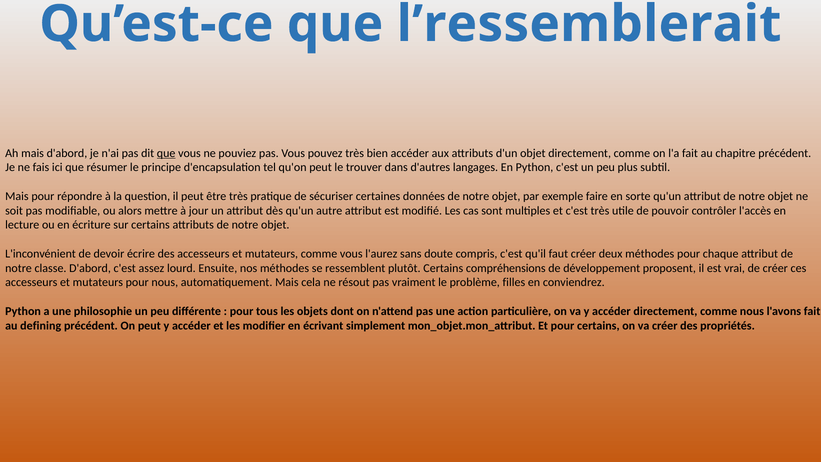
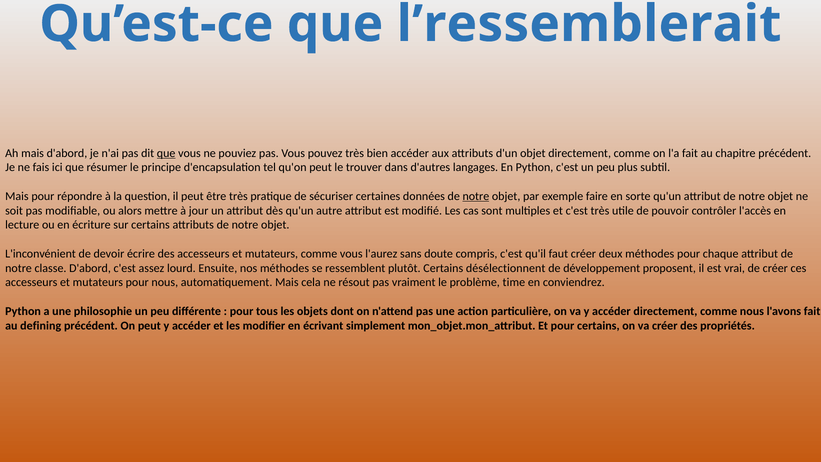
notre at (476, 196) underline: none -> present
compréhensions: compréhensions -> désélectionnent
filles: filles -> time
